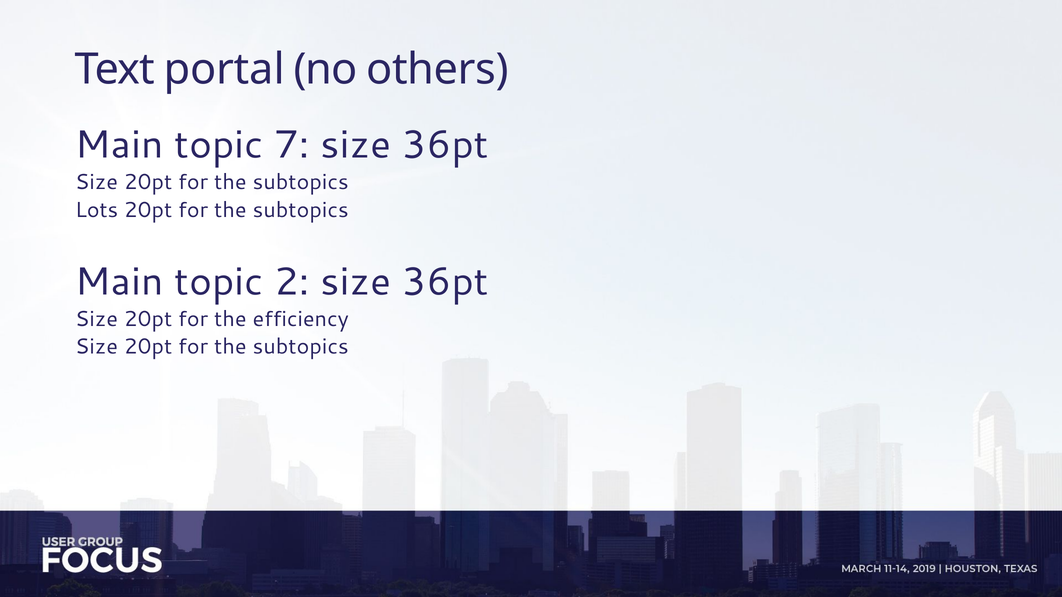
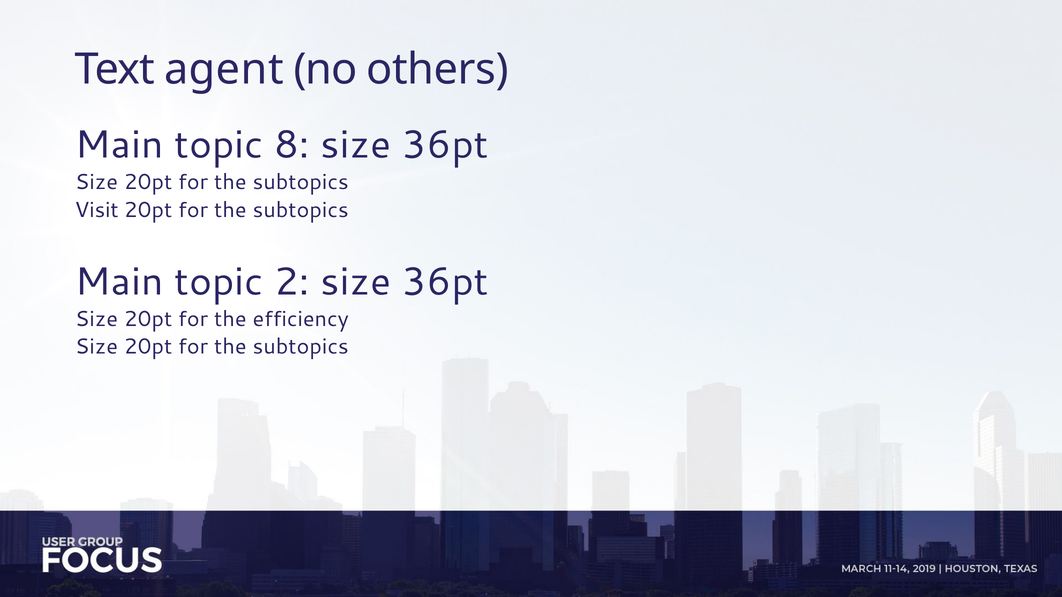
portal: portal -> agent
7: 7 -> 8
Lots: Lots -> Visit
